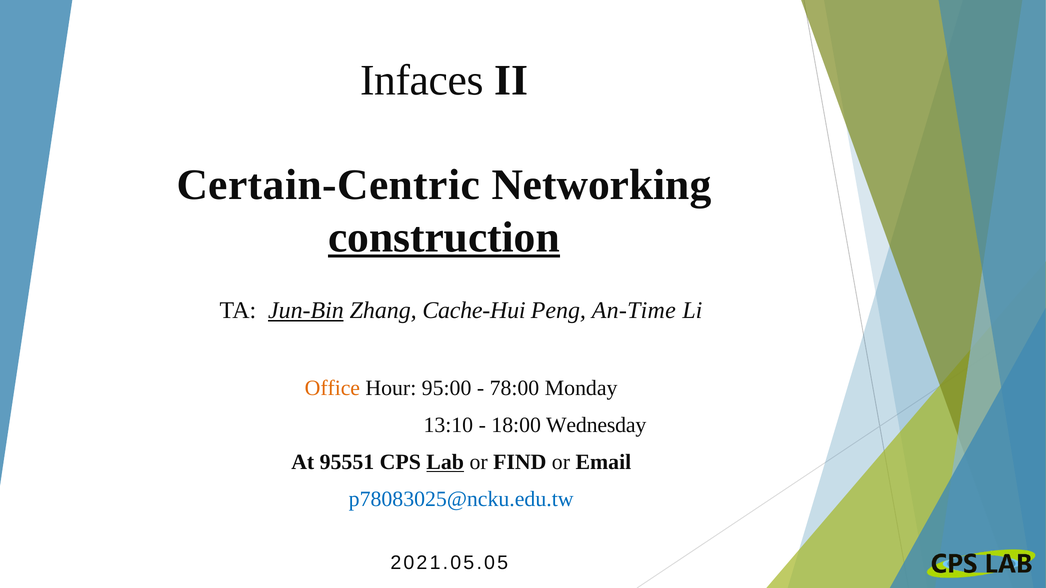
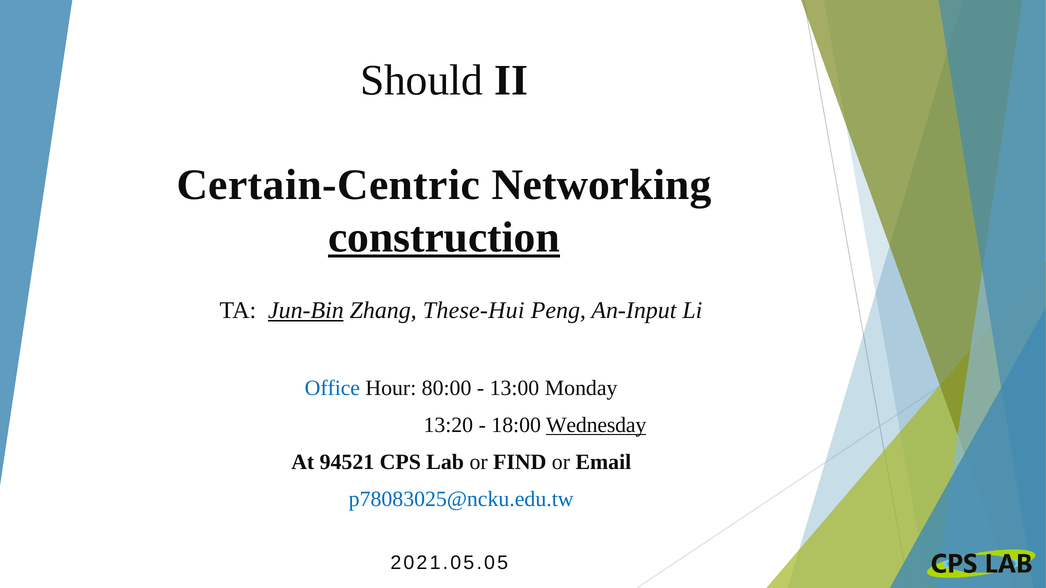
Infaces: Infaces -> Should
Cache-Hui: Cache-Hui -> These-Hui
An-Time: An-Time -> An-Input
Office colour: orange -> blue
95:00: 95:00 -> 80:00
78:00: 78:00 -> 13:00
13:10: 13:10 -> 13:20
Wednesday underline: none -> present
95551: 95551 -> 94521
Lab underline: present -> none
